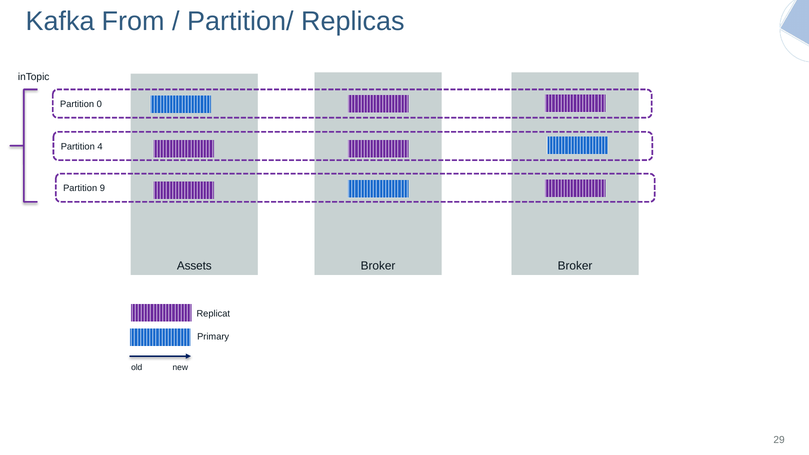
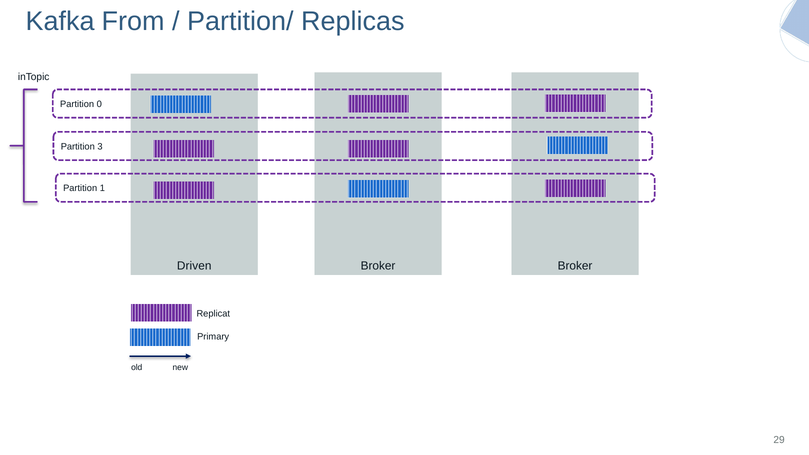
4: 4 -> 3
9: 9 -> 1
Assets: Assets -> Driven
